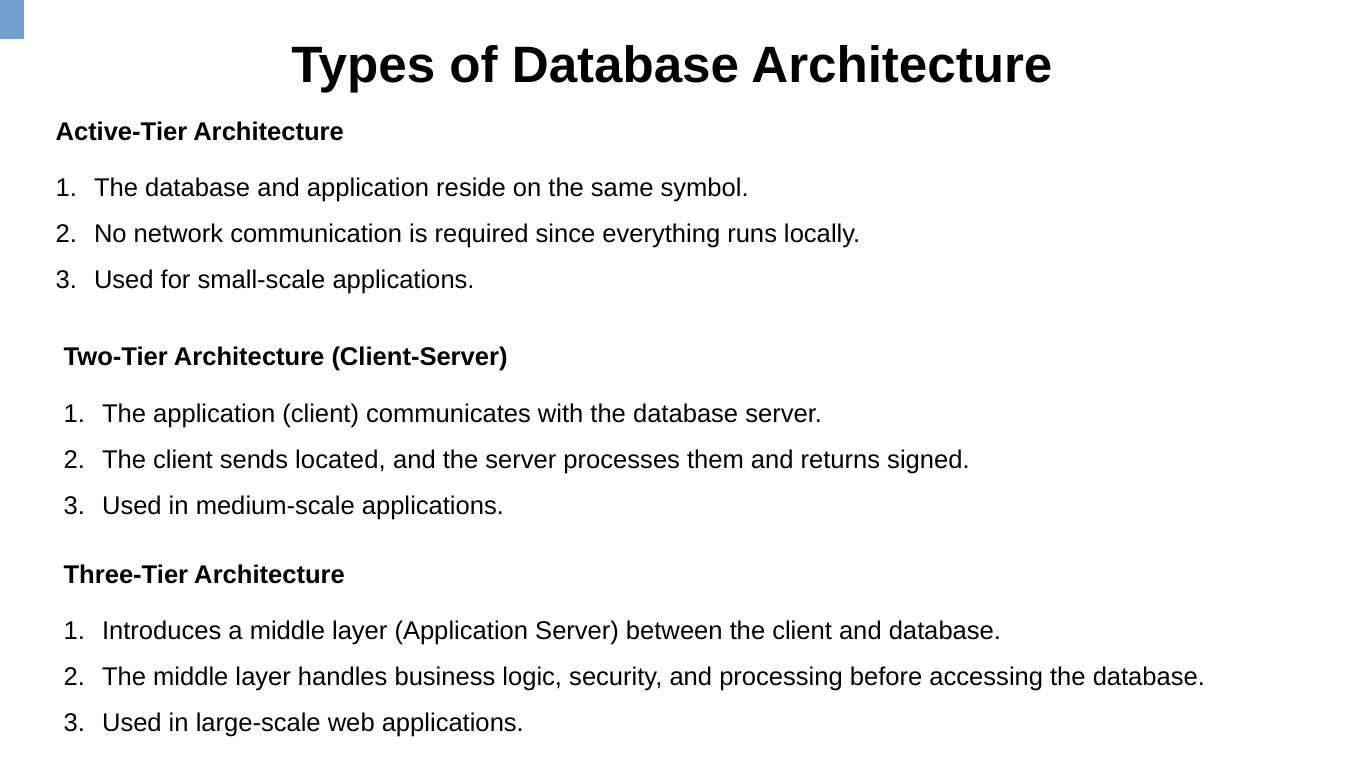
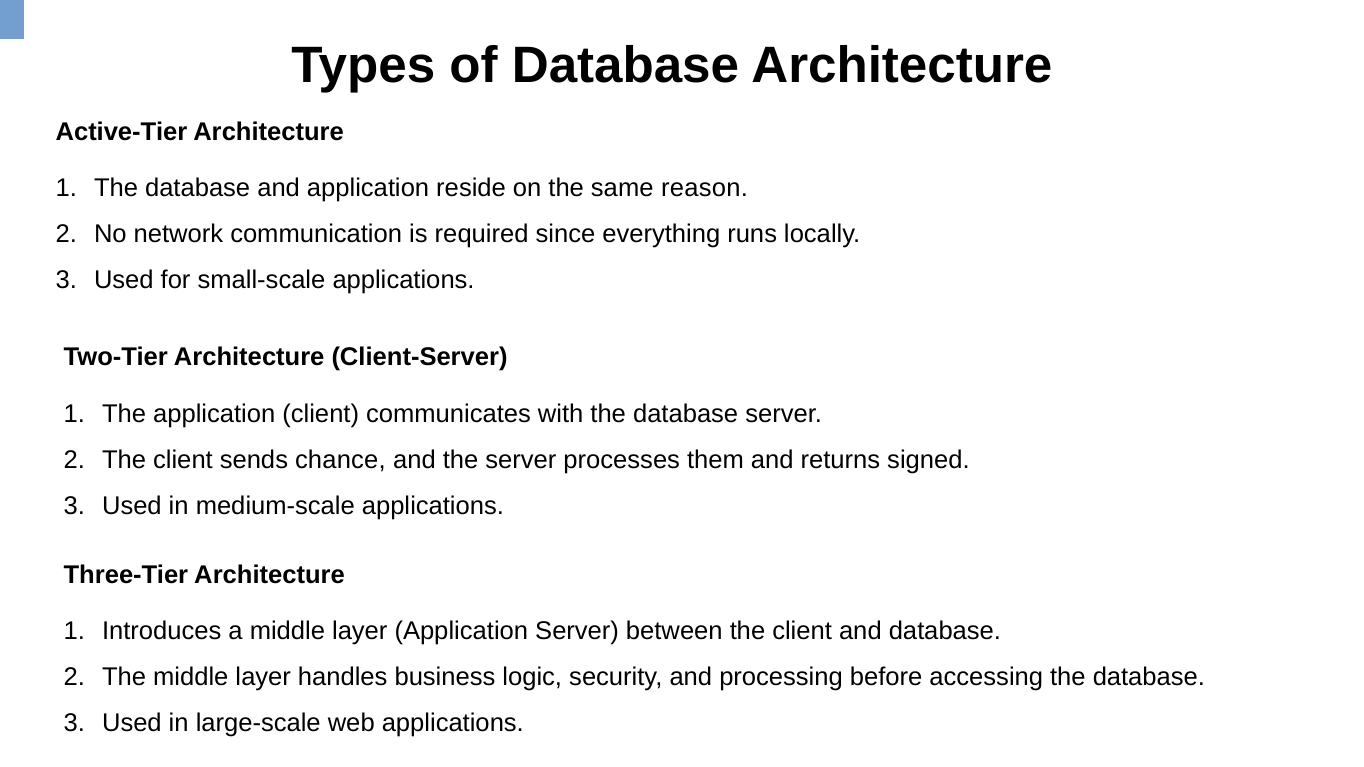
symbol: symbol -> reason
located: located -> chance
